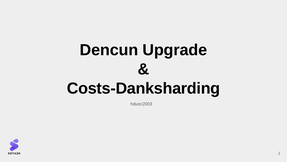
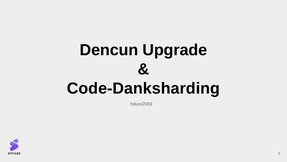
Costs-Danksharding: Costs-Danksharding -> Code-Danksharding
